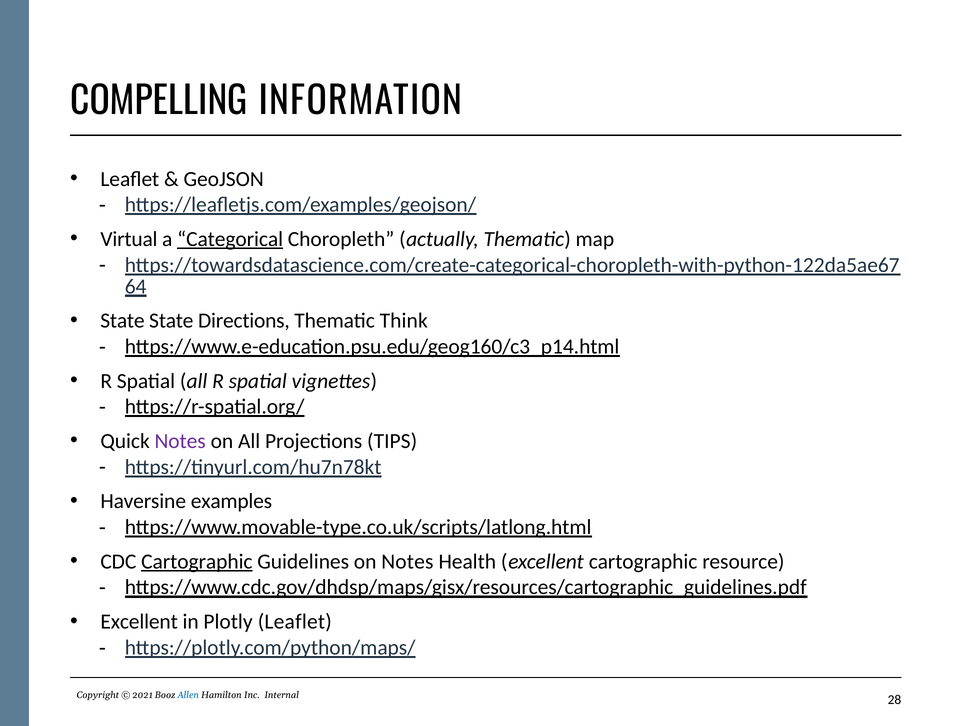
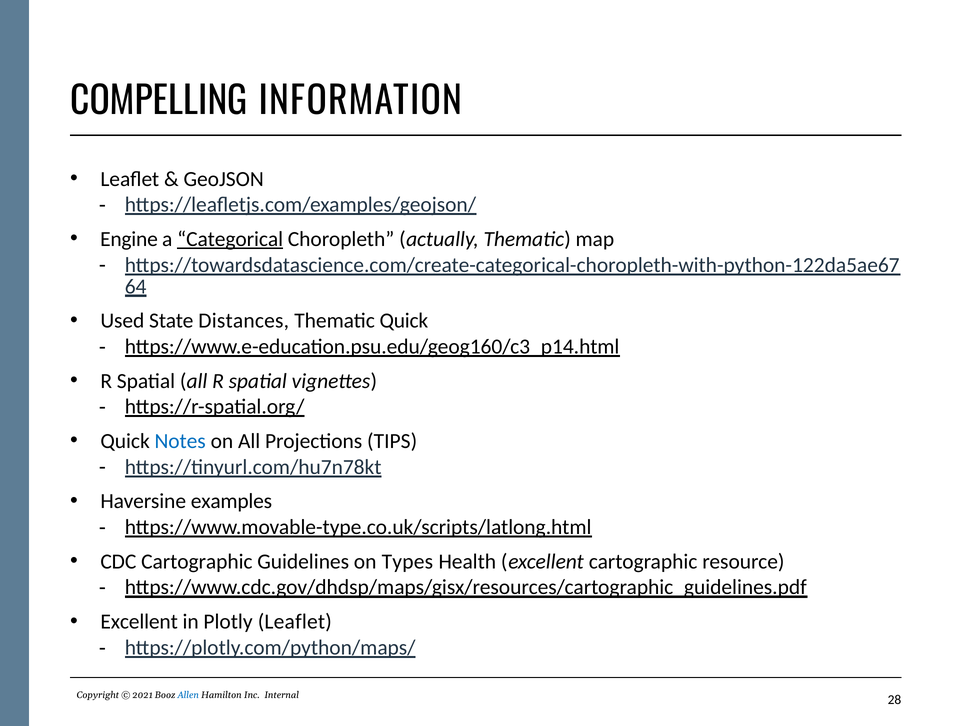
Virtual: Virtual -> Engine
State at (122, 321): State -> Used
Directions: Directions -> Distances
Thematic Think: Think -> Quick
Notes at (180, 441) colour: purple -> blue
Cartographic at (197, 562) underline: present -> none
on Notes: Notes -> Types
